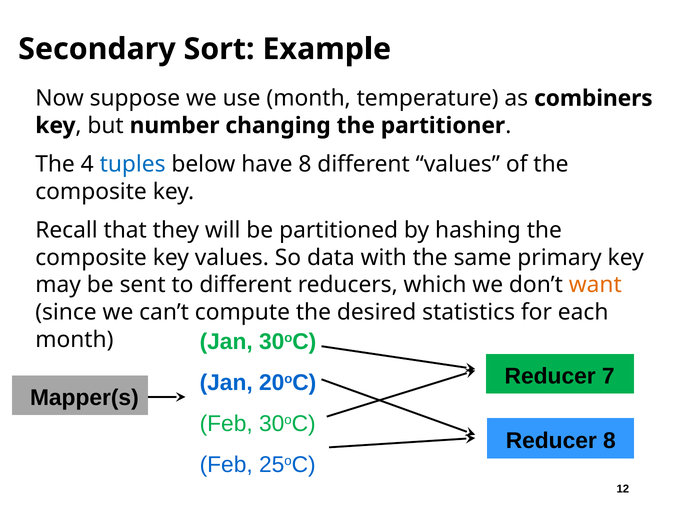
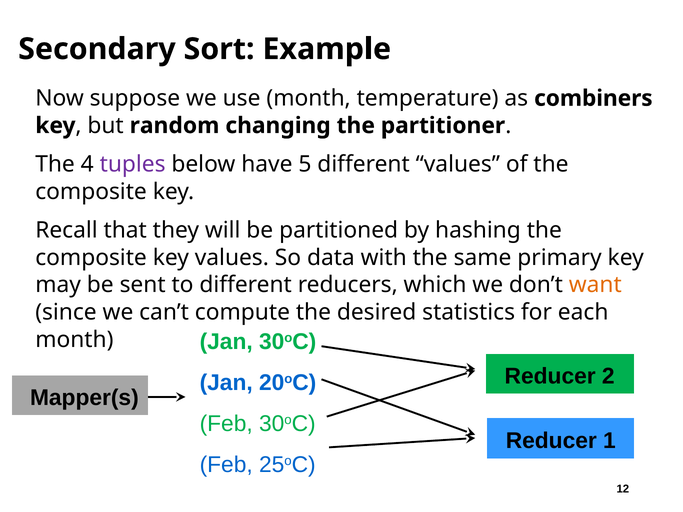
number: number -> random
tuples colour: blue -> purple
have 8: 8 -> 5
7: 7 -> 2
Reducer 8: 8 -> 1
